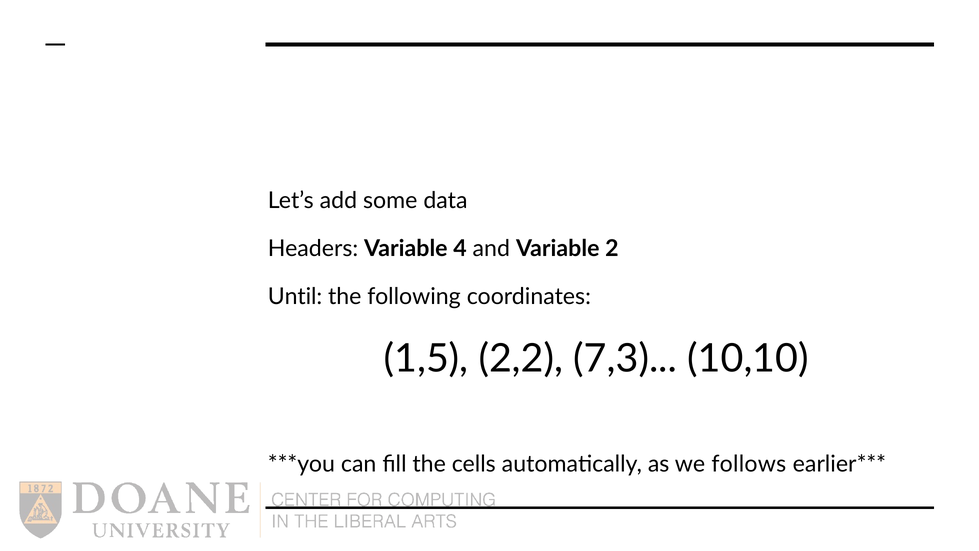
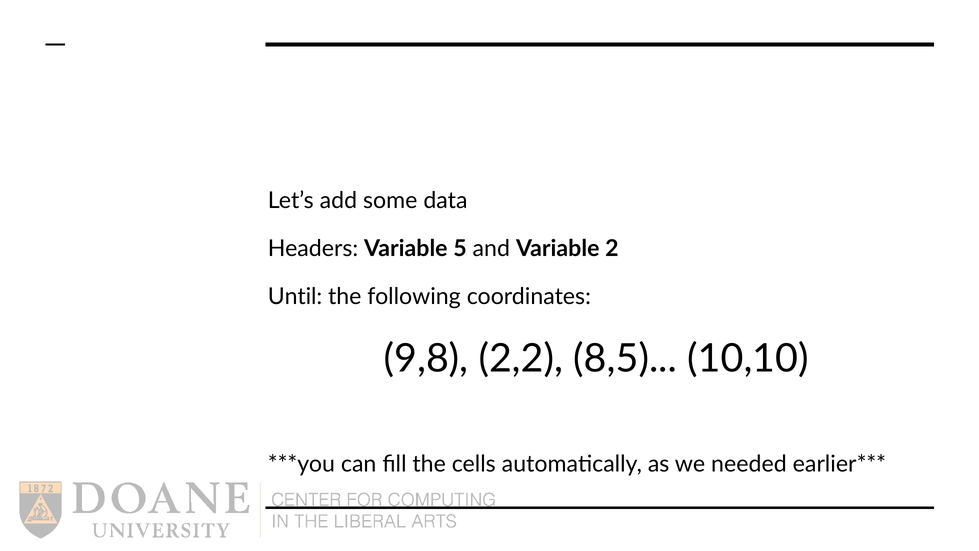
4: 4 -> 5
1,5: 1,5 -> 9,8
7,3: 7,3 -> 8,5
follows: follows -> needed
